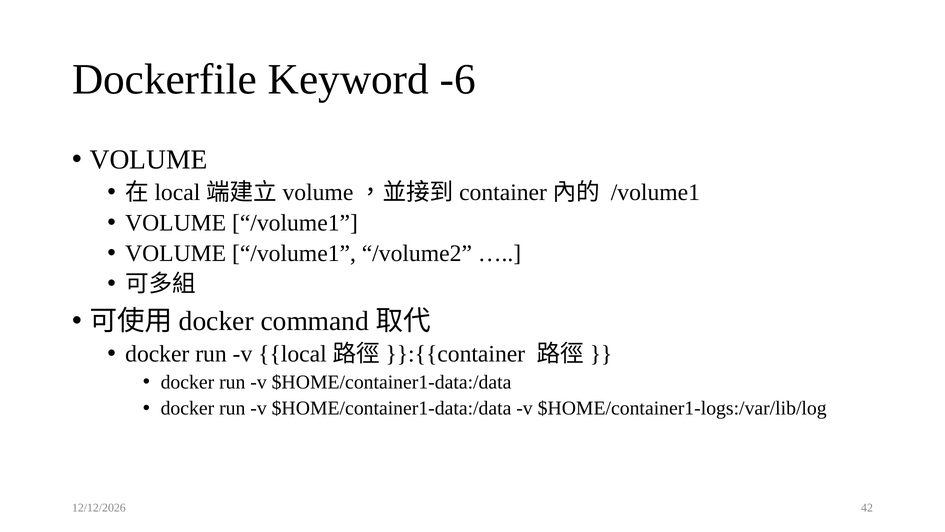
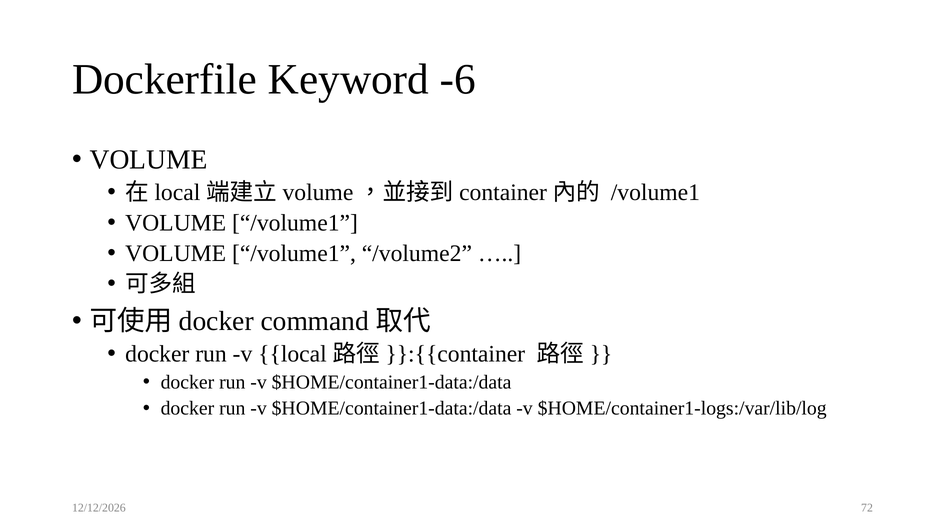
42: 42 -> 72
